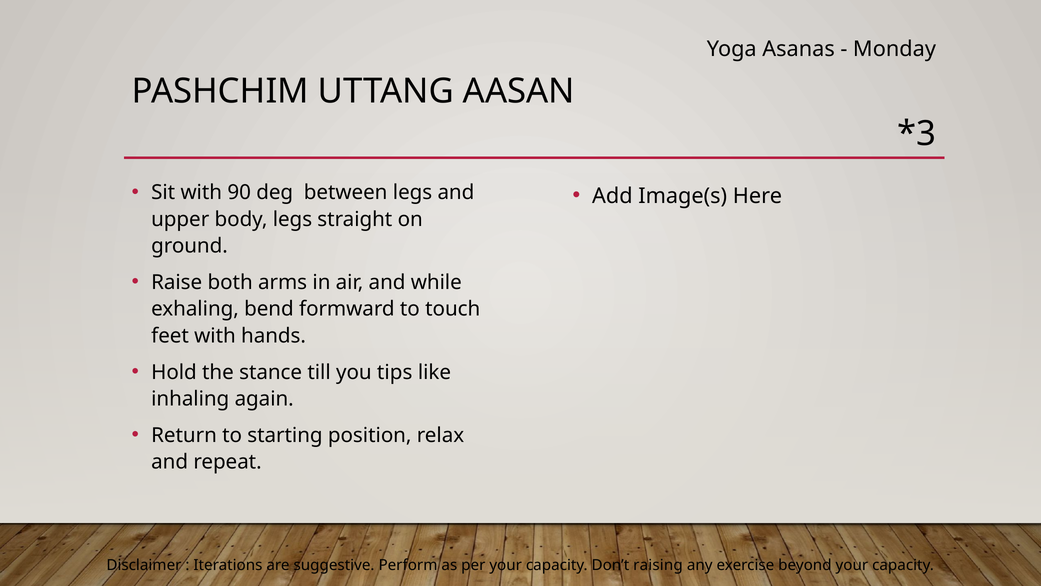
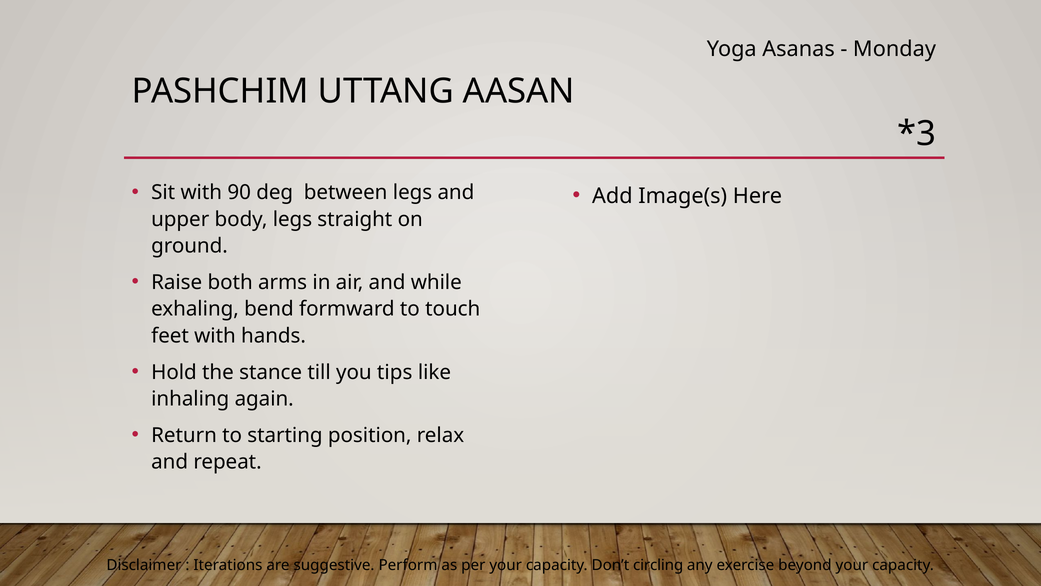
raising: raising -> circling
